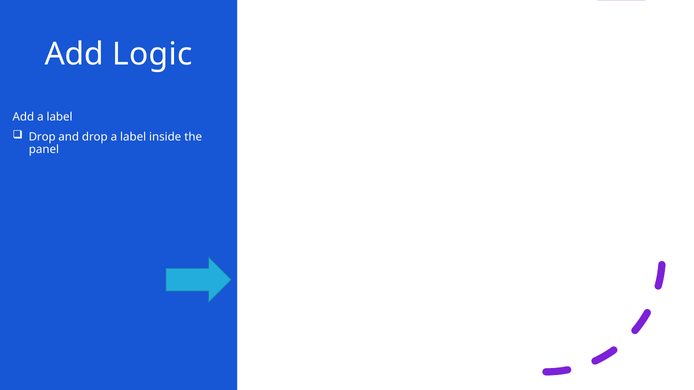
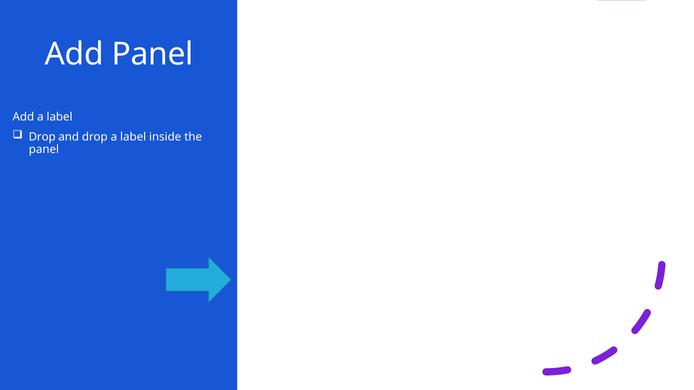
Add Logic: Logic -> Panel
